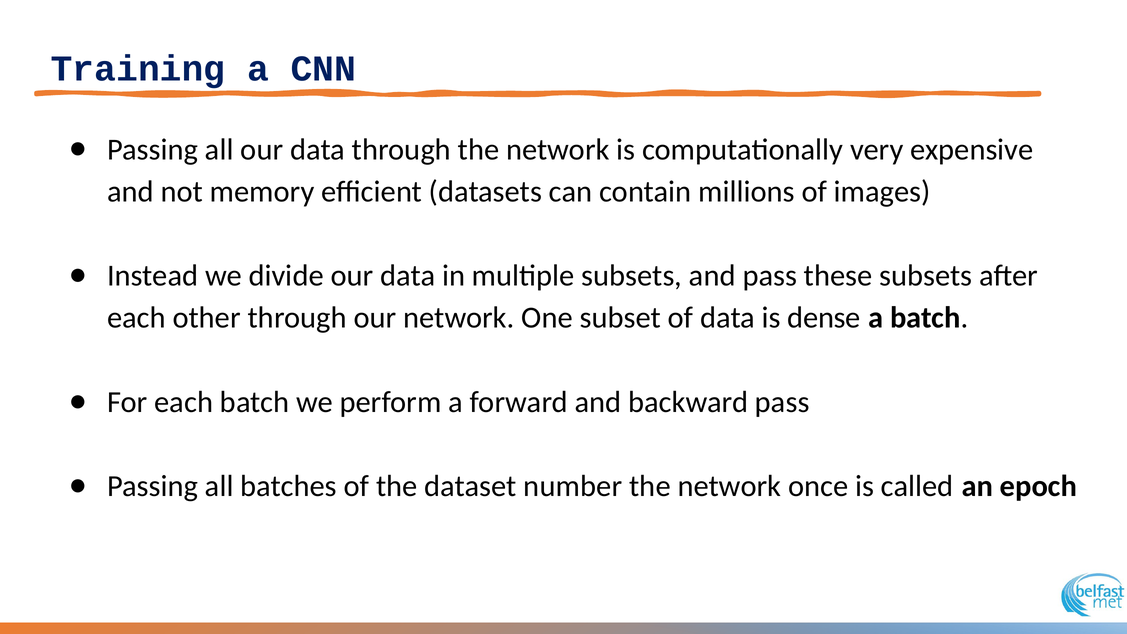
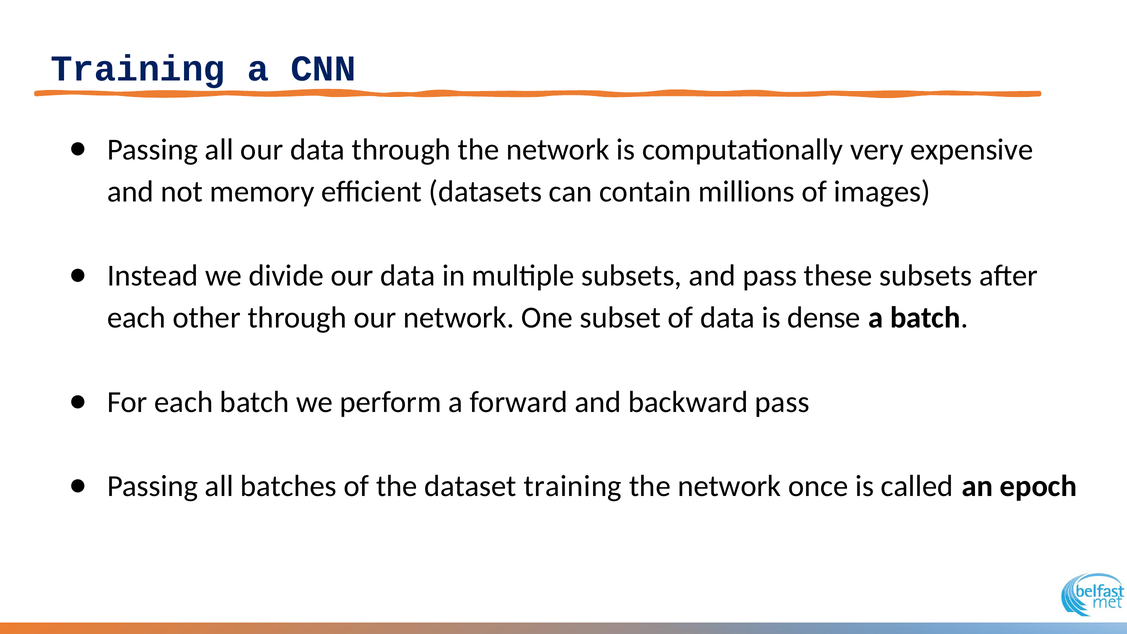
dataset number: number -> training
